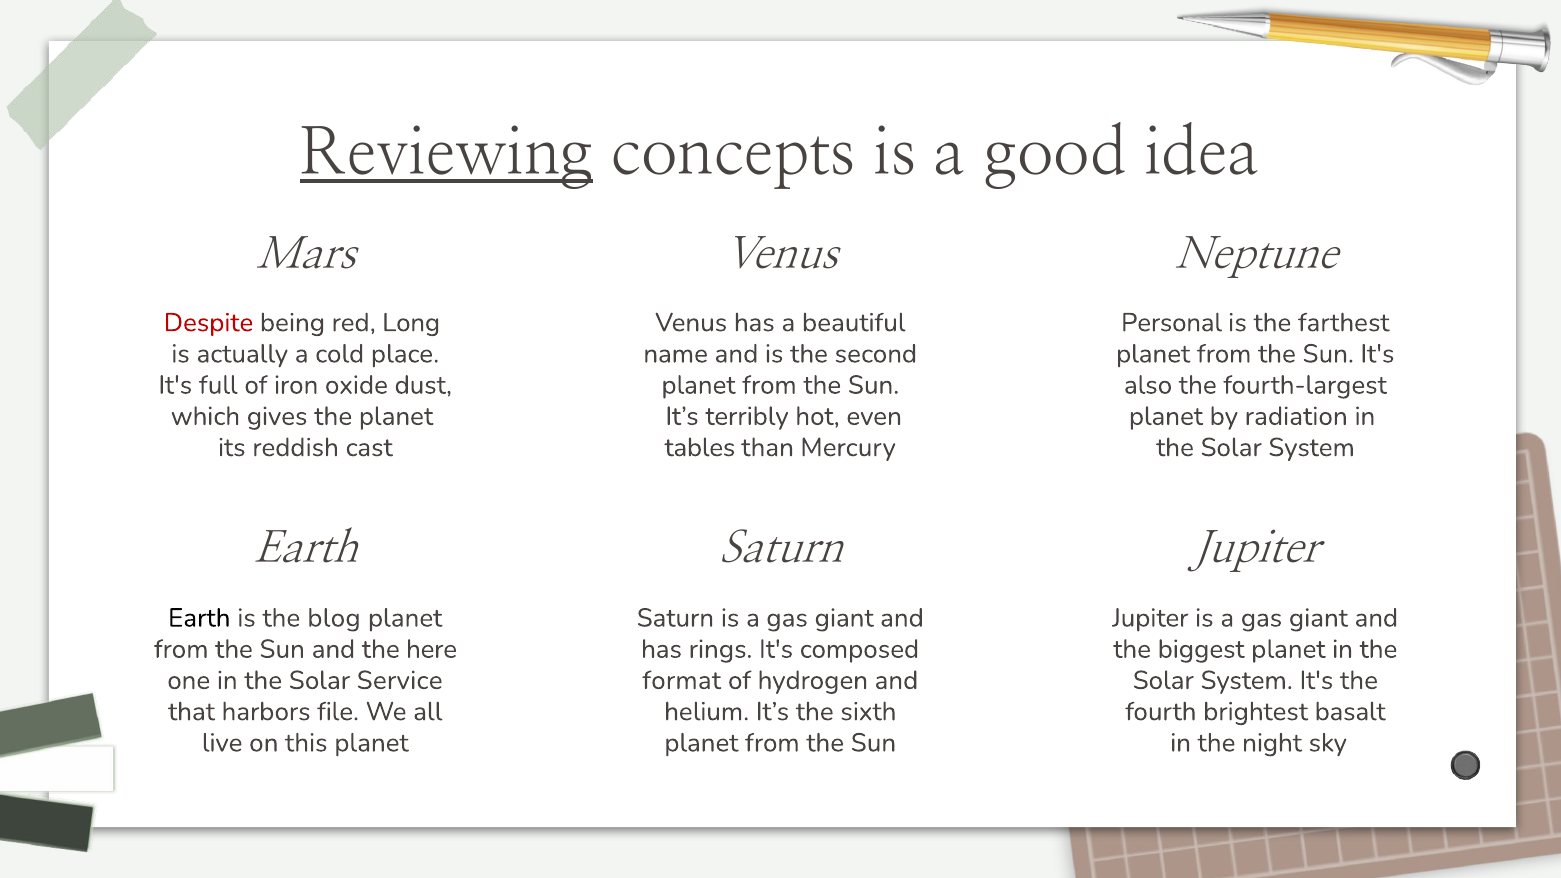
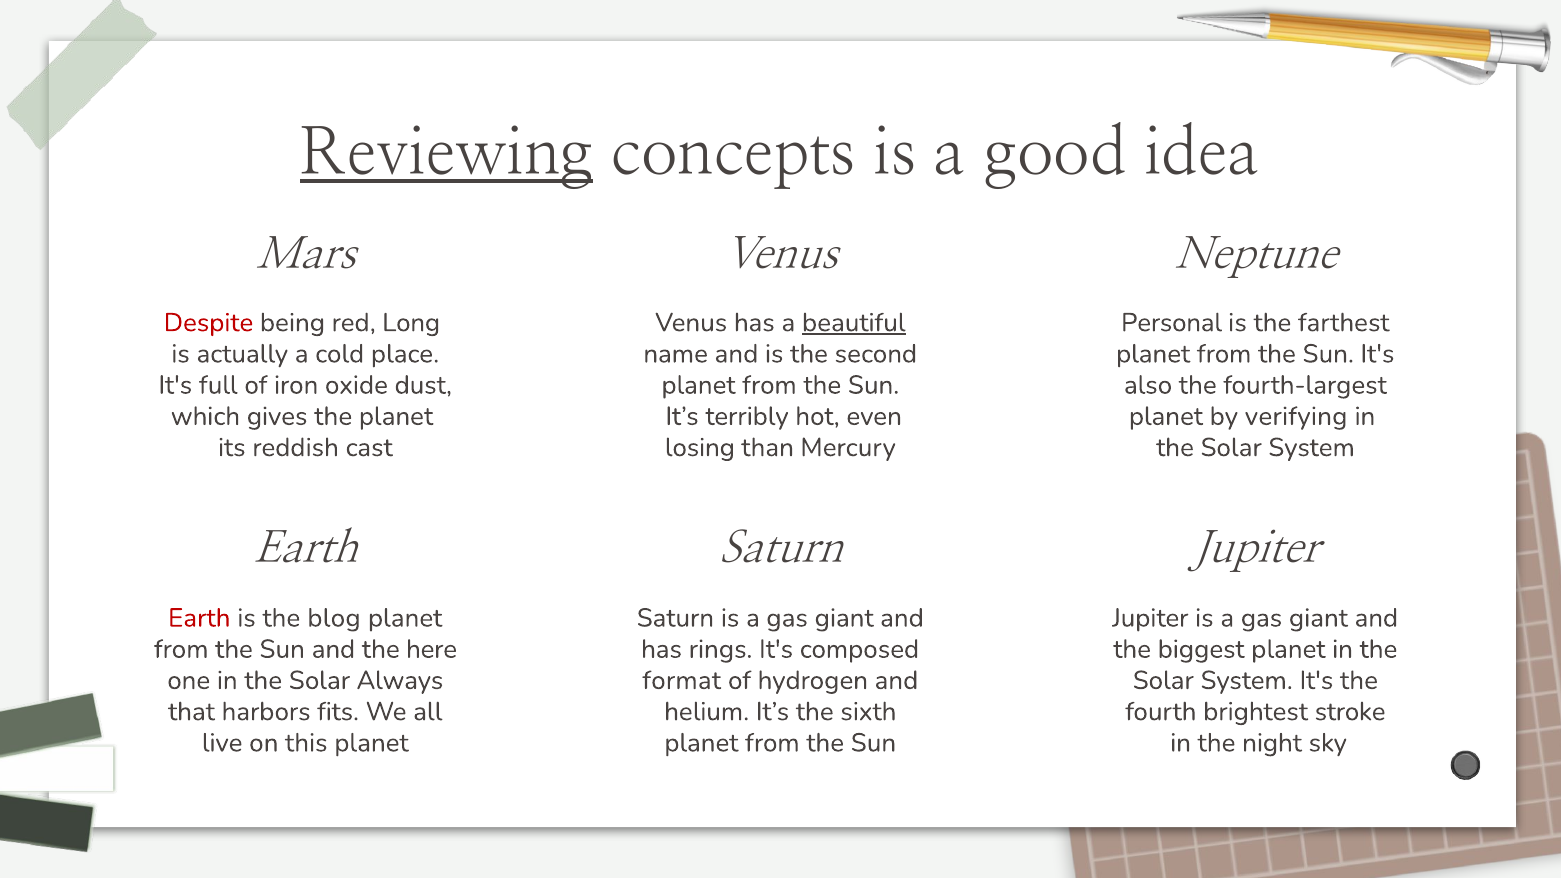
beautiful underline: none -> present
radiation: radiation -> verifying
tables: tables -> losing
Earth at (199, 618) colour: black -> red
Service: Service -> Always
file: file -> fits
basalt: basalt -> stroke
